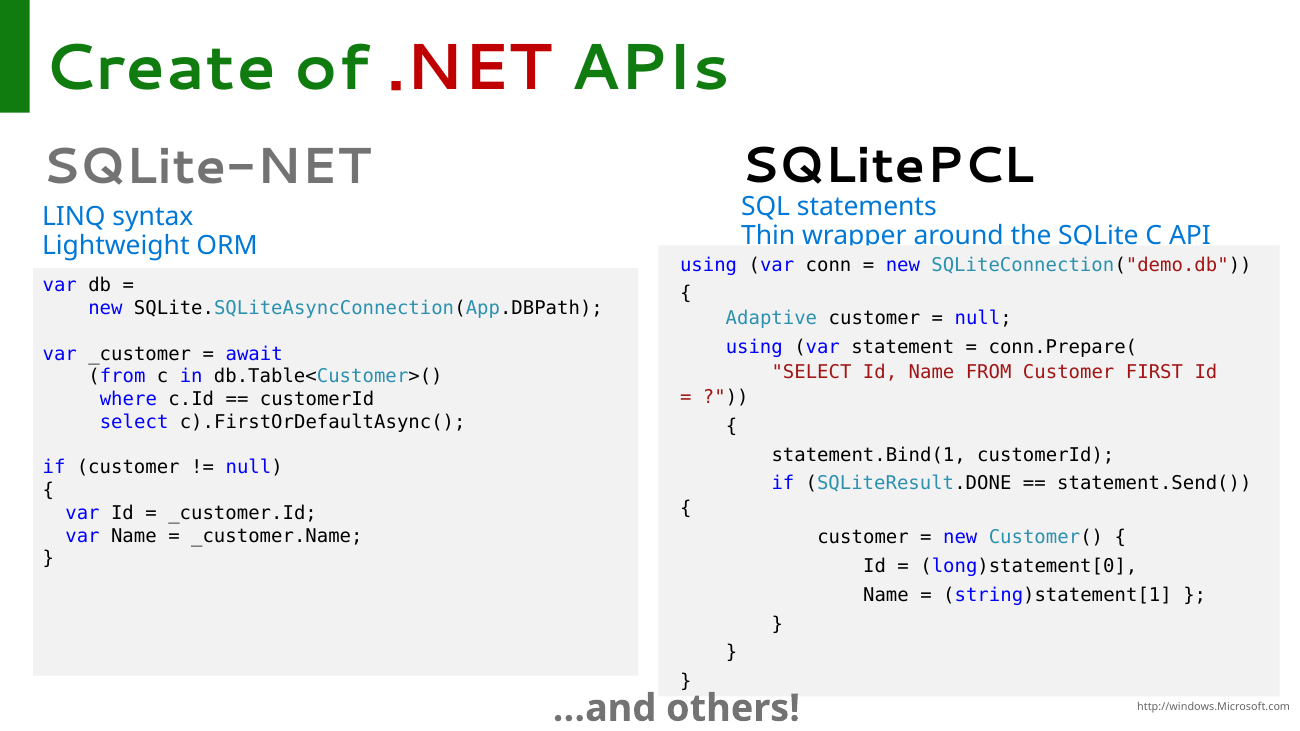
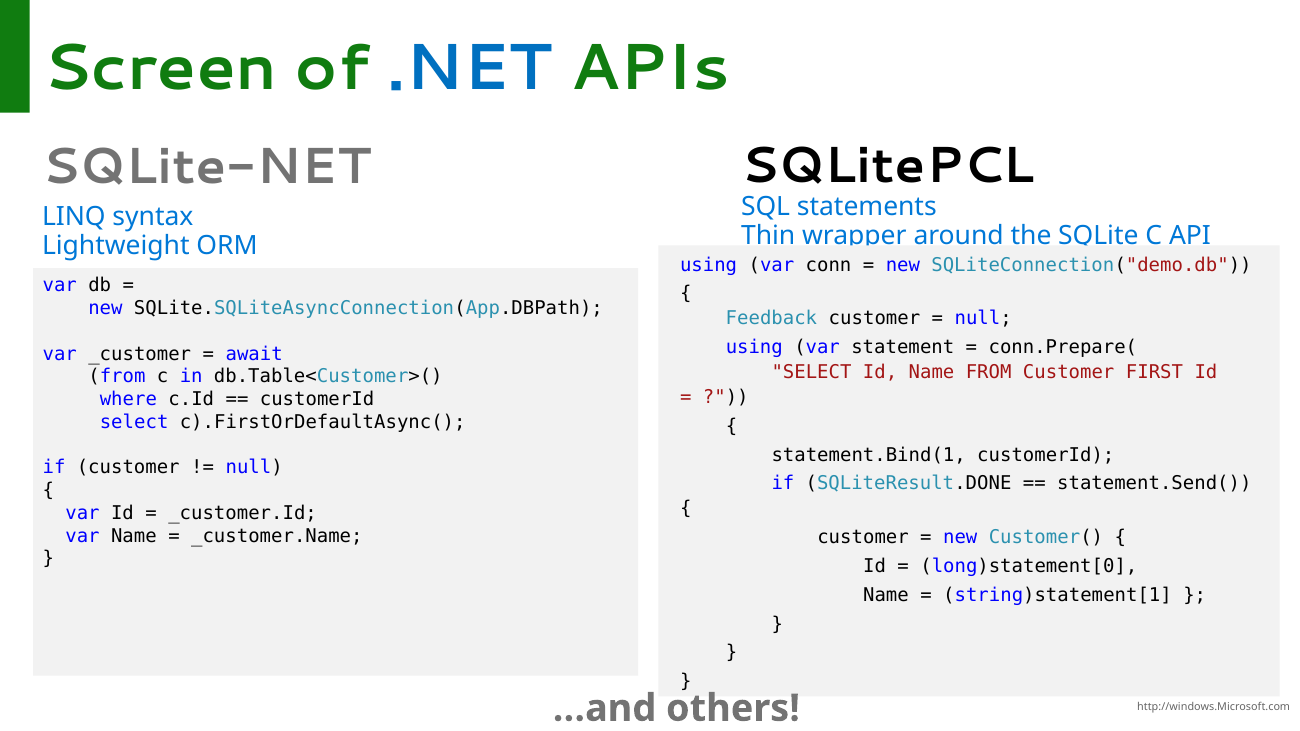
Create: Create -> Screen
.NET colour: red -> blue
Adaptive: Adaptive -> Feedback
